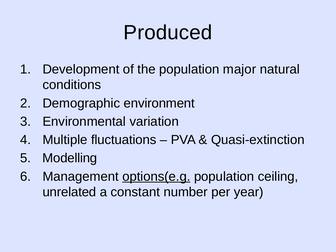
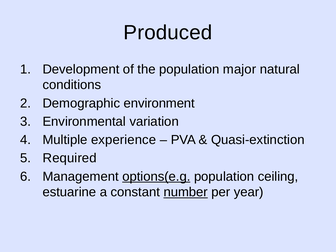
fluctuations: fluctuations -> experience
Modelling: Modelling -> Required
unrelated: unrelated -> estuarine
number underline: none -> present
